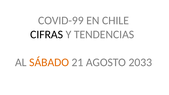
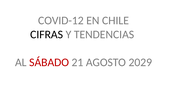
COVID-99: COVID-99 -> COVID-12
SÁBADO colour: orange -> red
2033: 2033 -> 2029
